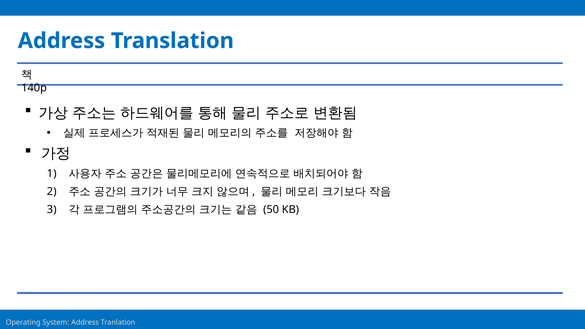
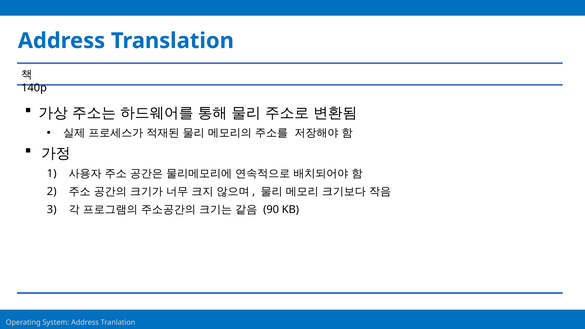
50: 50 -> 90
